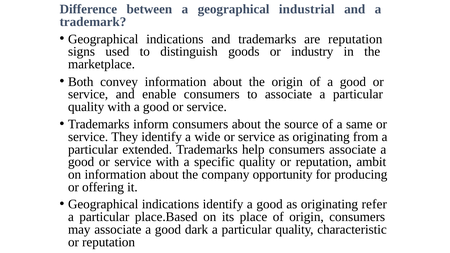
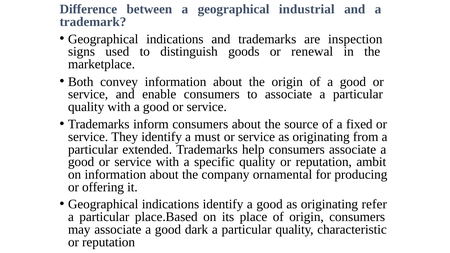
are reputation: reputation -> inspection
industry: industry -> renewal
same: same -> fixed
wide: wide -> must
opportunity: opportunity -> ornamental
